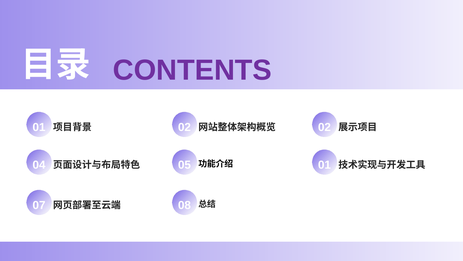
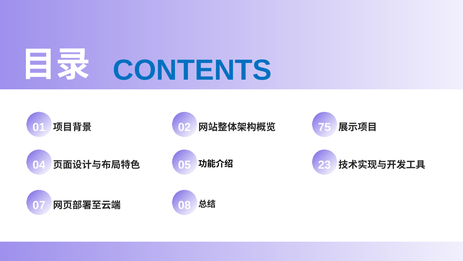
CONTENTS colour: purple -> blue
02 at (324, 127): 02 -> 75
01 at (324, 165): 01 -> 23
